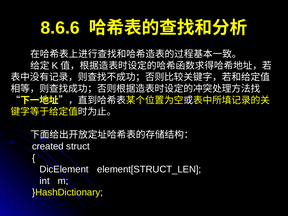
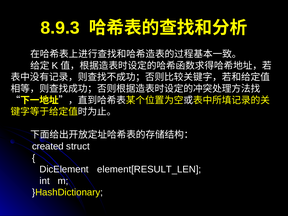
8.6.6: 8.6.6 -> 8.9.3
element[STRUCT_LEN: element[STRUCT_LEN -> element[RESULT_LEN
